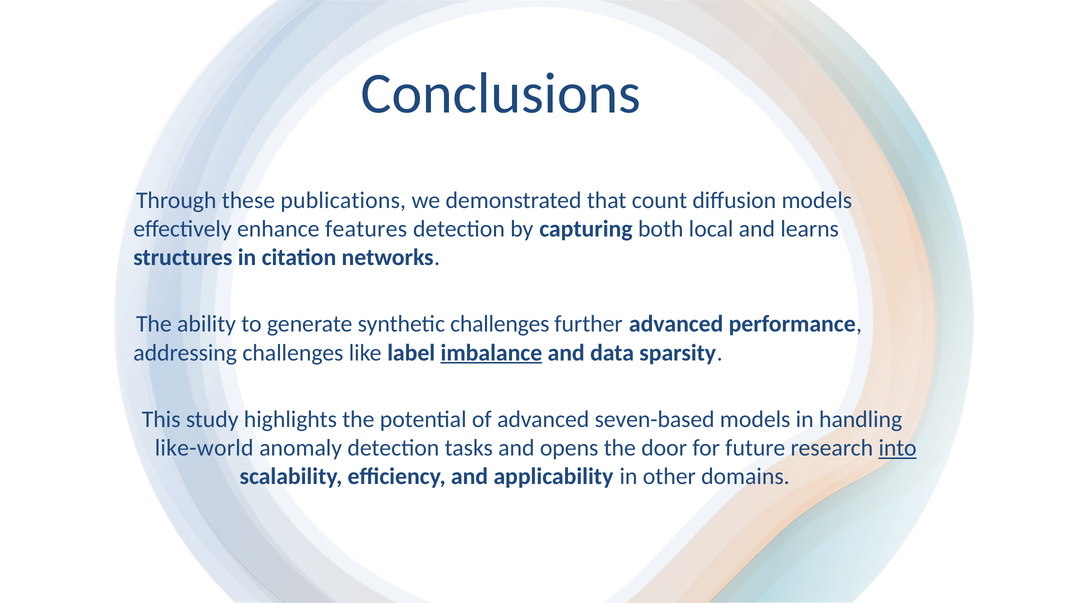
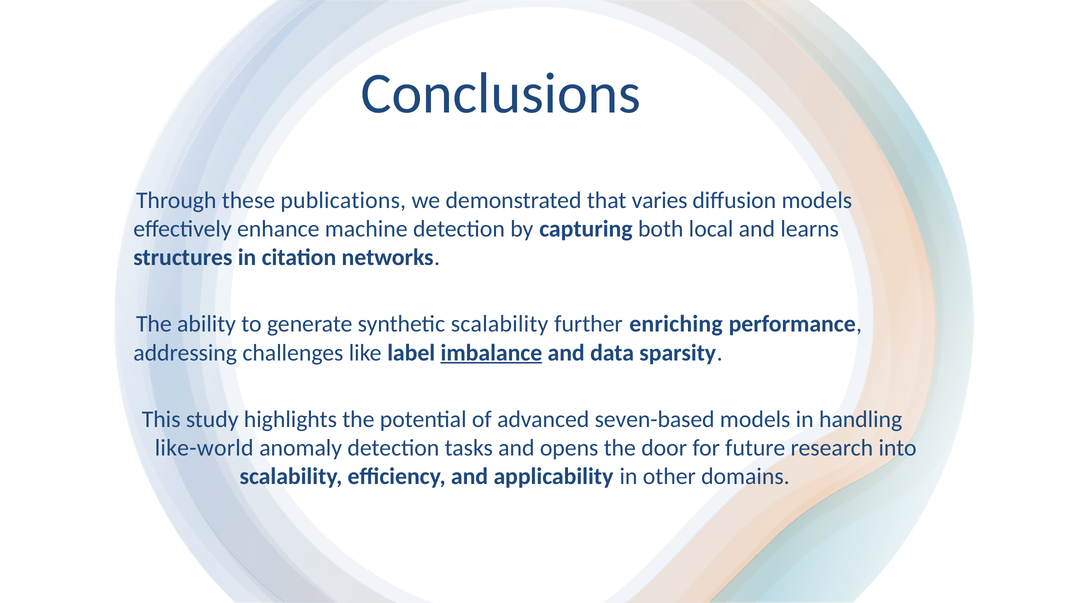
count: count -> varies
features: features -> machine
synthetic challenges: challenges -> scalability
further advanced: advanced -> enriching
into underline: present -> none
